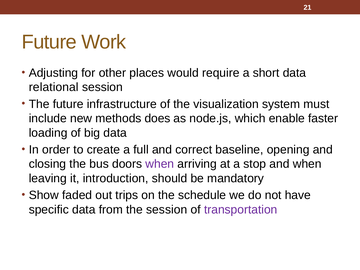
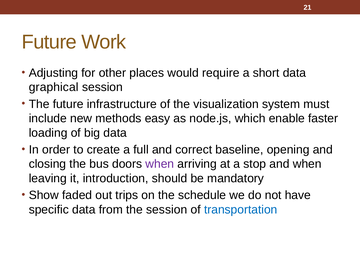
relational: relational -> graphical
does: does -> easy
transportation colour: purple -> blue
